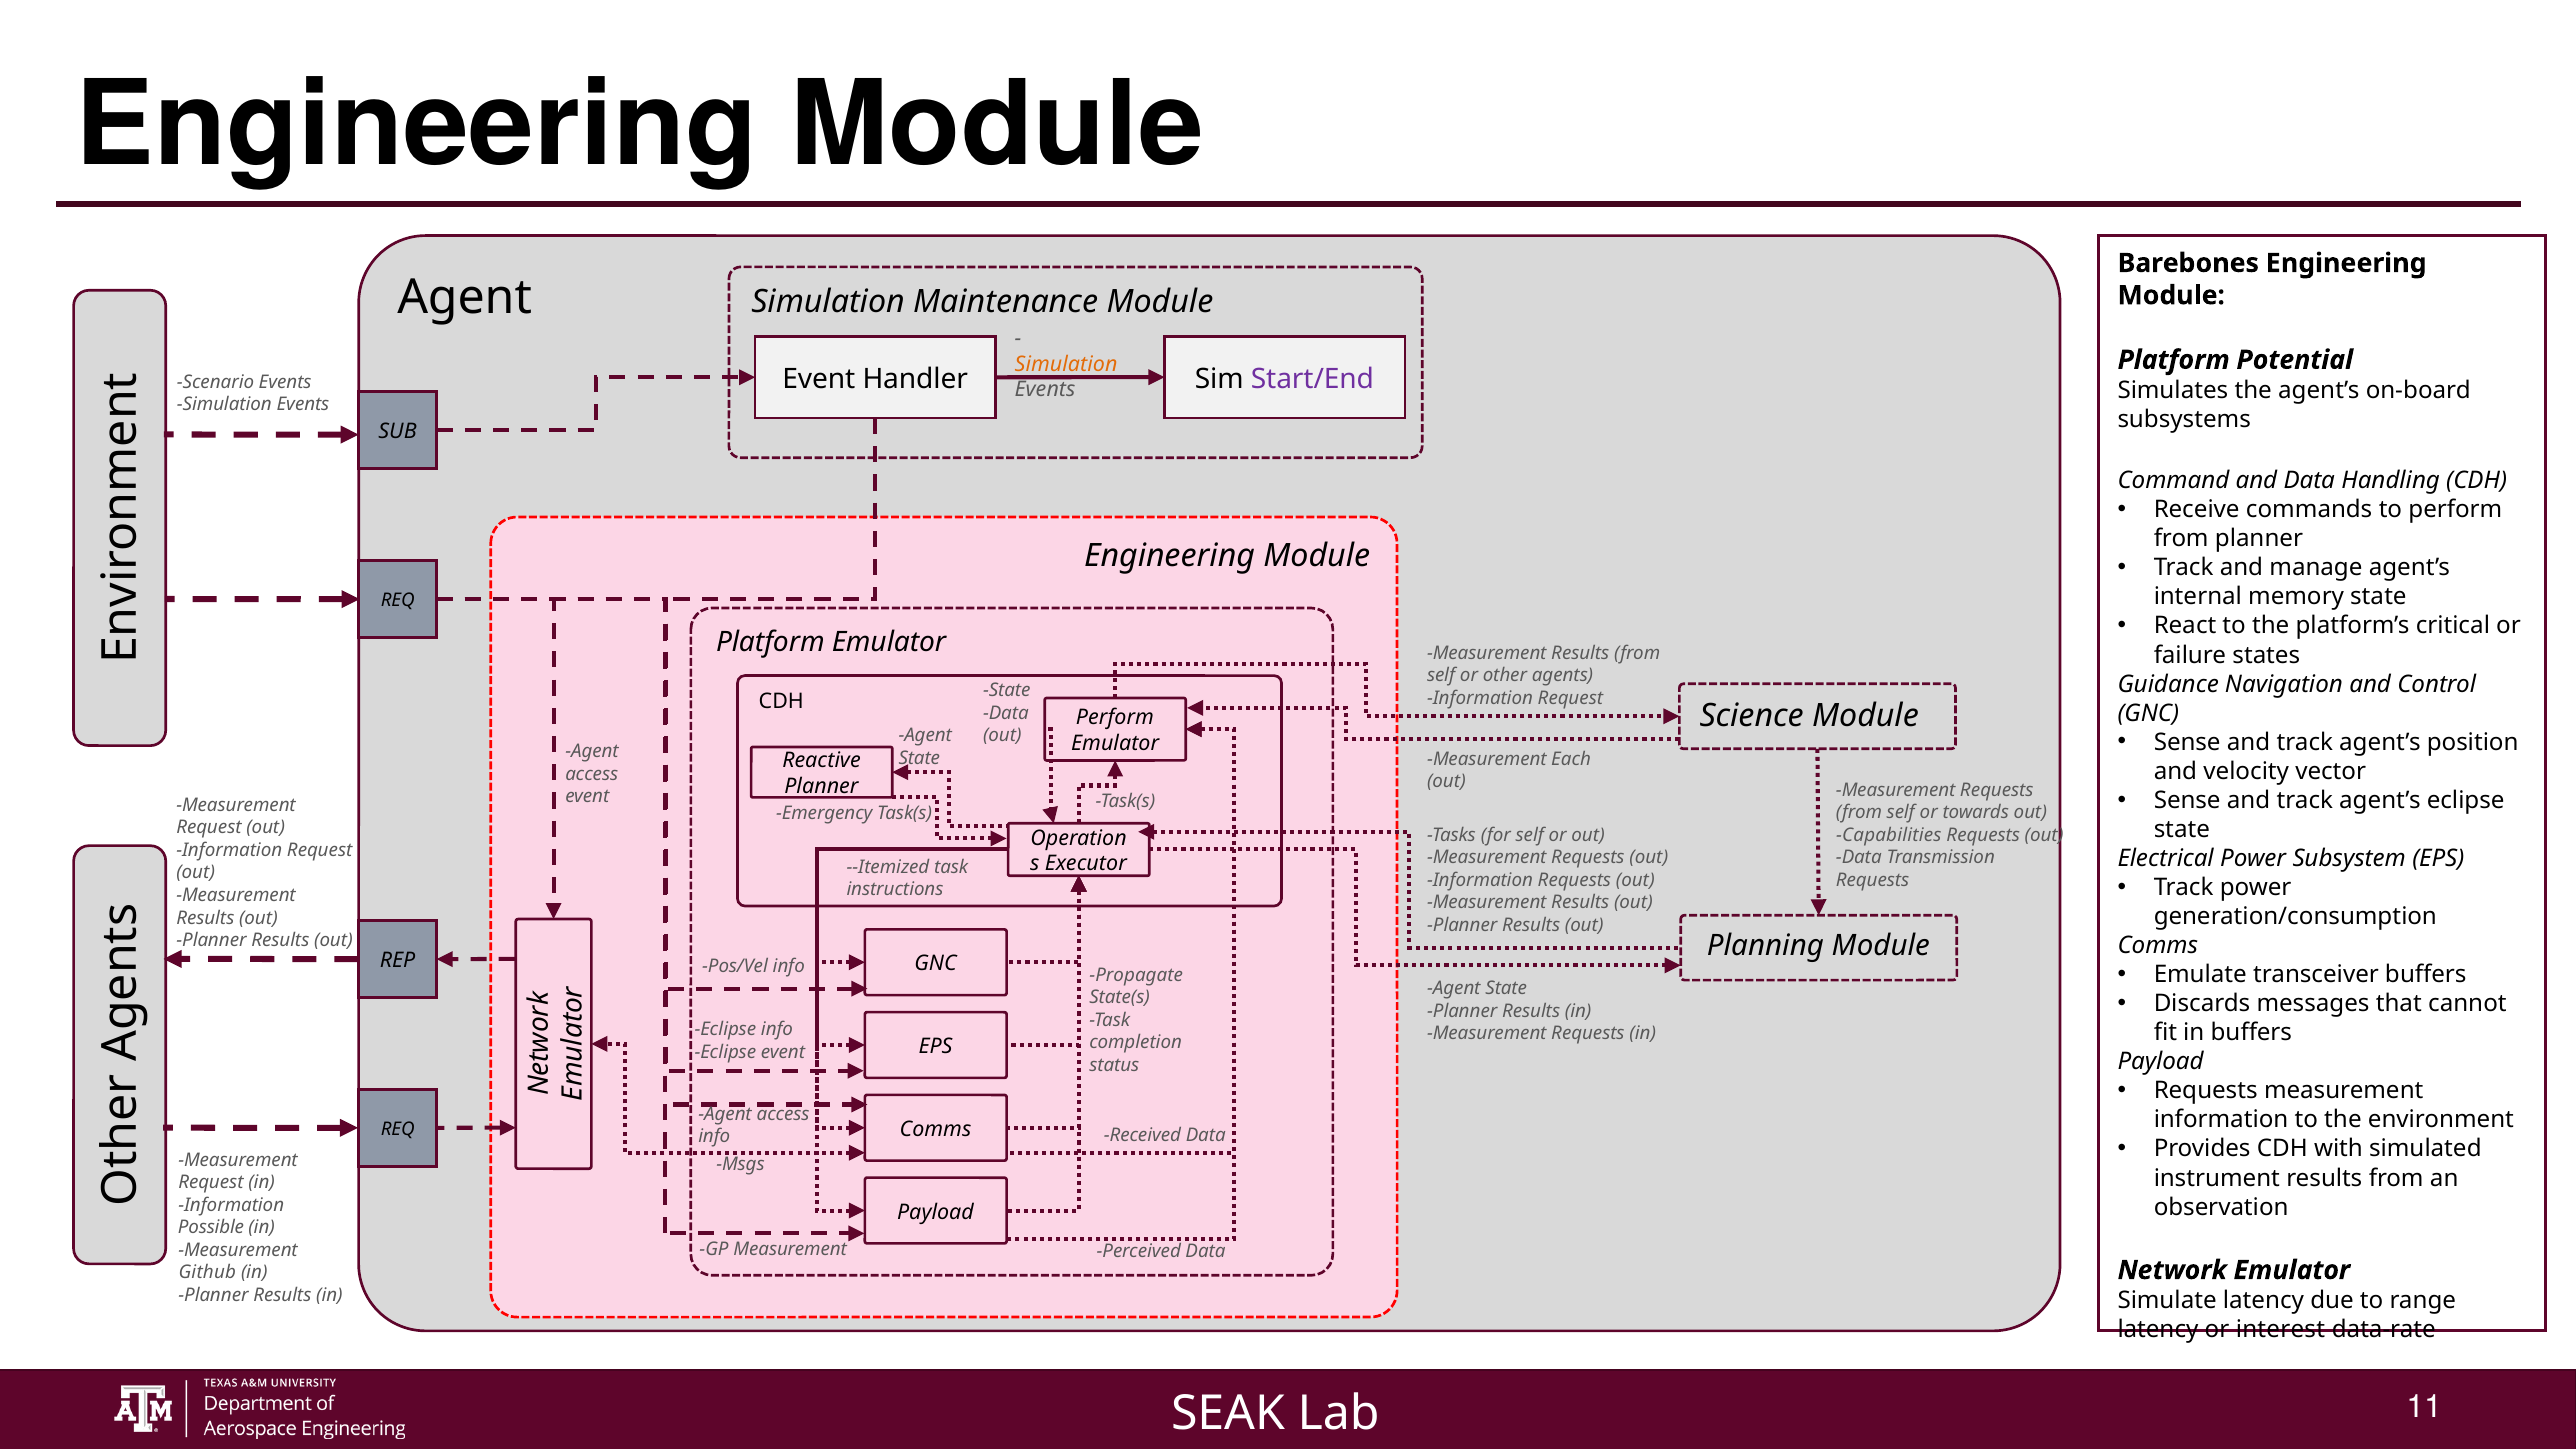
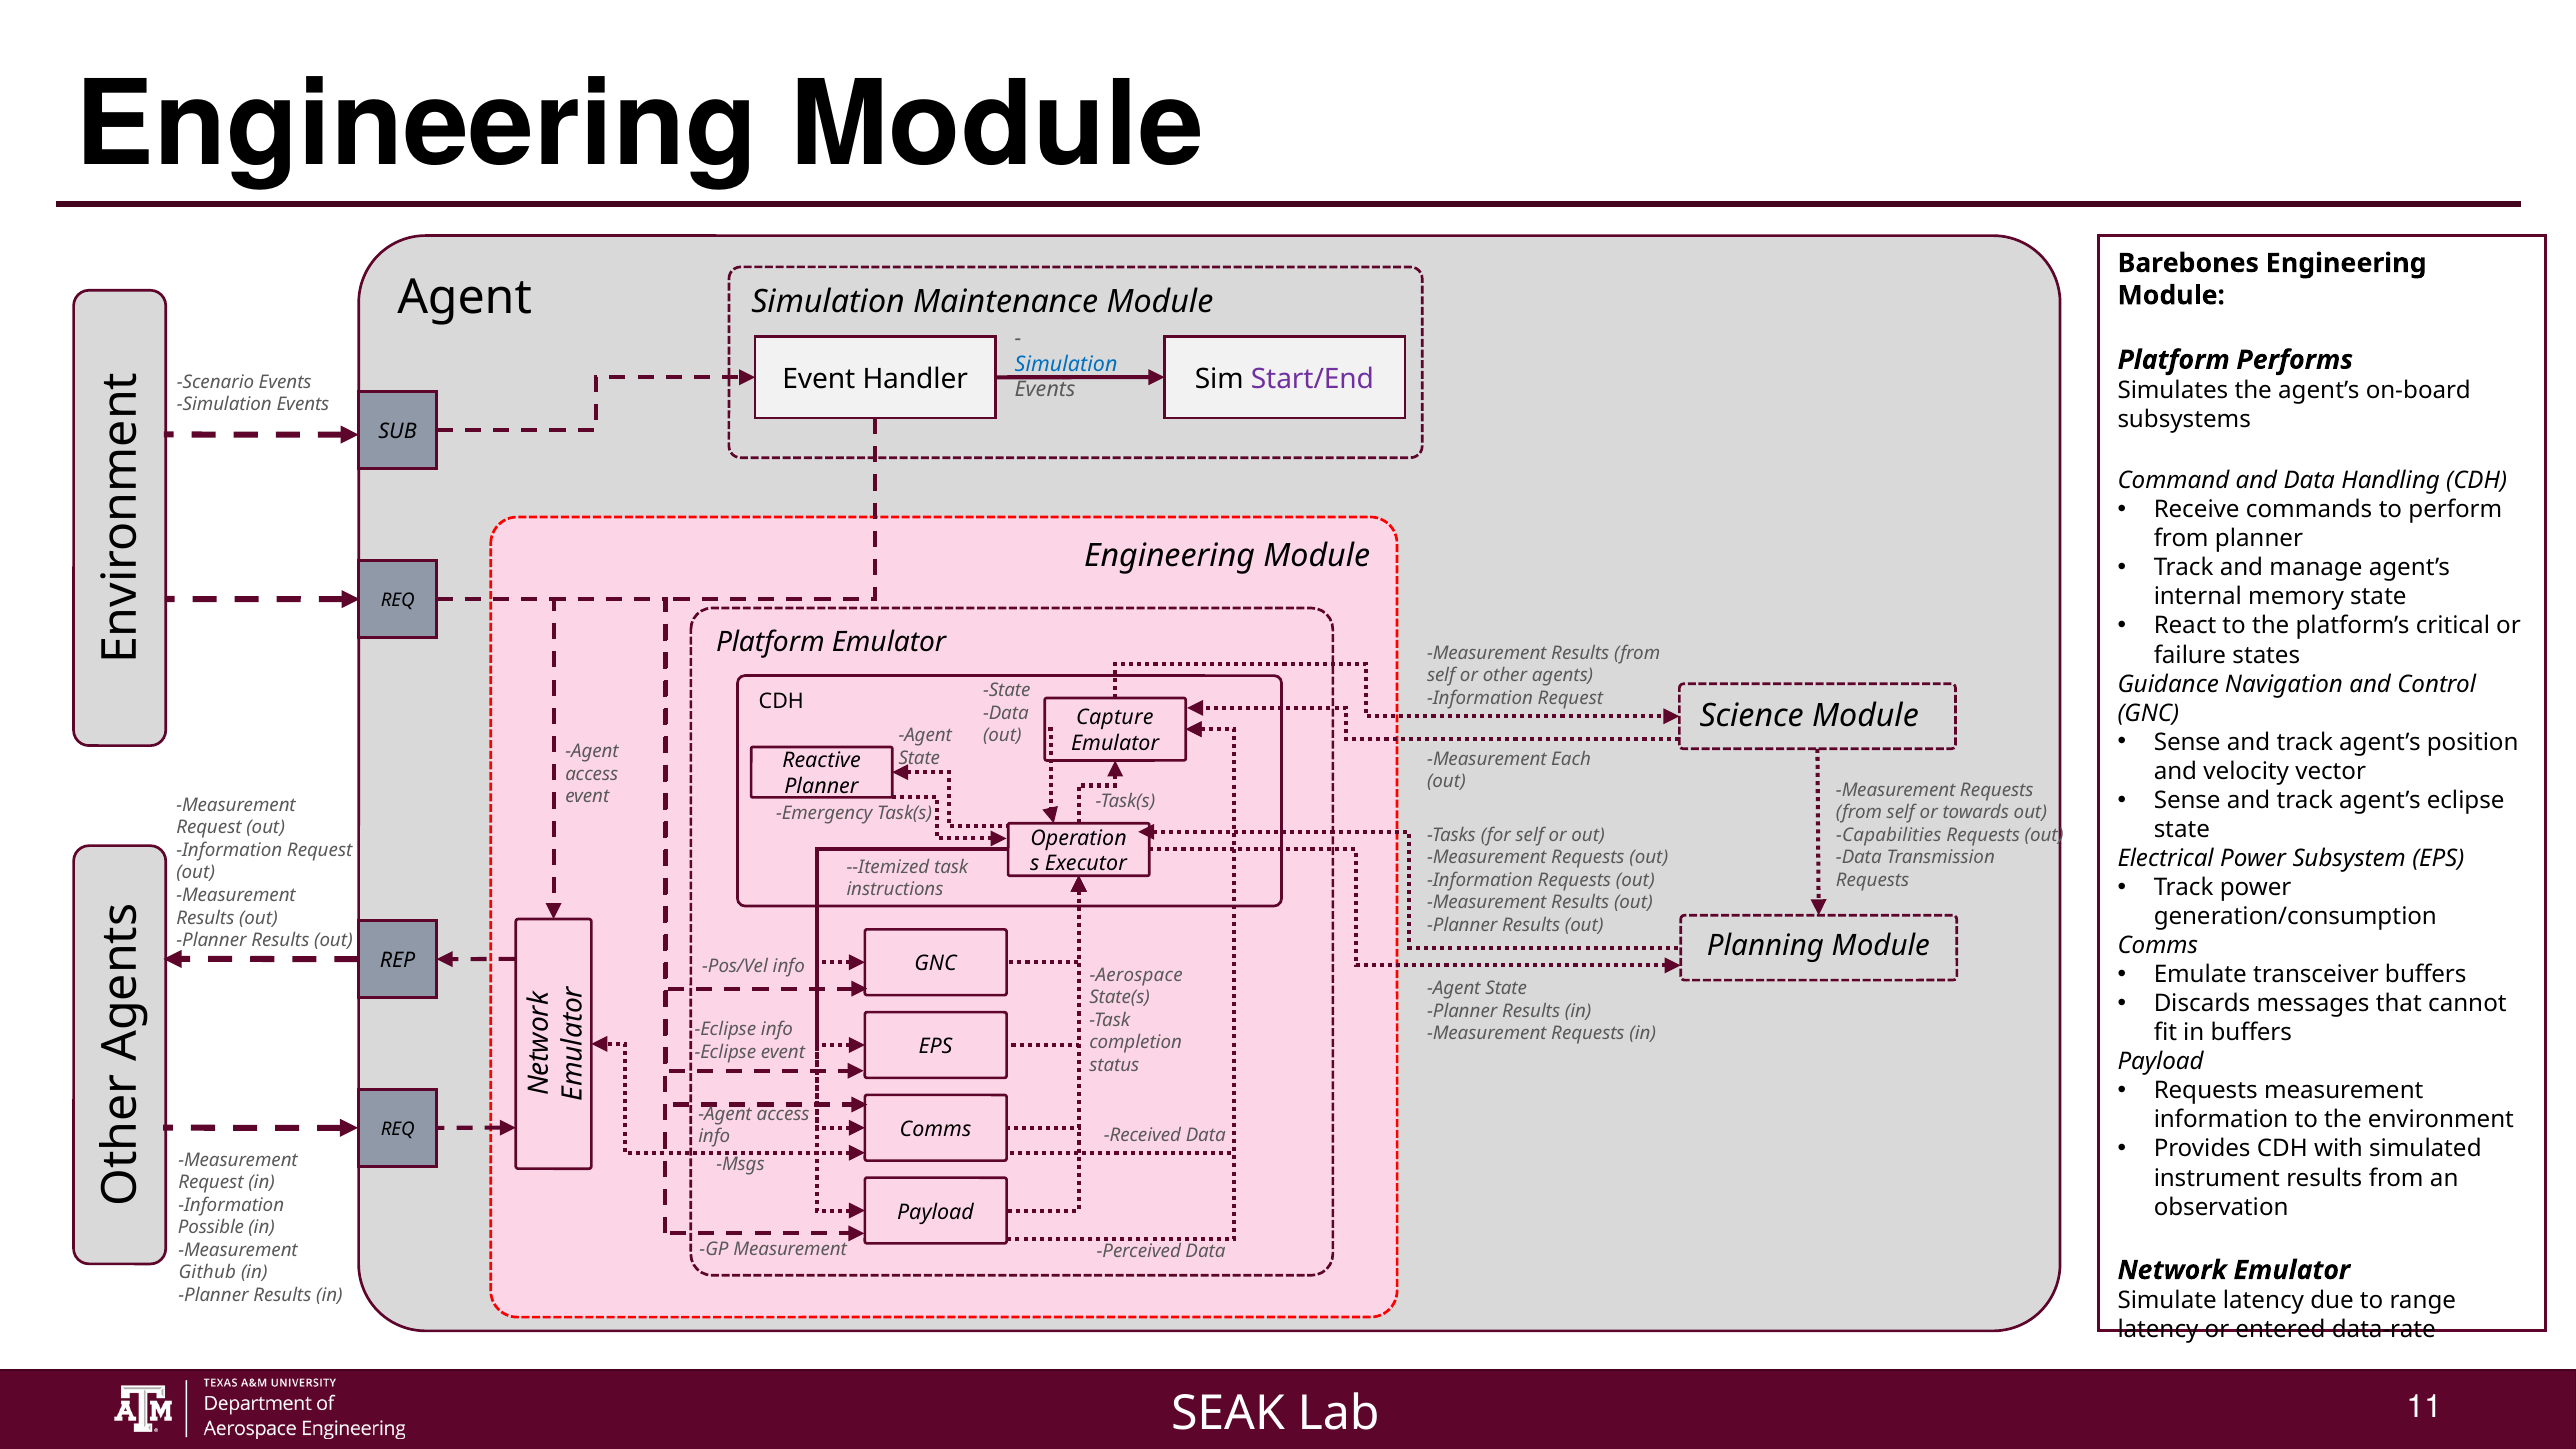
Potential: Potential -> Performs
Simulation at (1066, 364) colour: orange -> blue
Perform at (1115, 718): Perform -> Capture
Propagate: Propagate -> Aerospace
interest: interest -> entered
